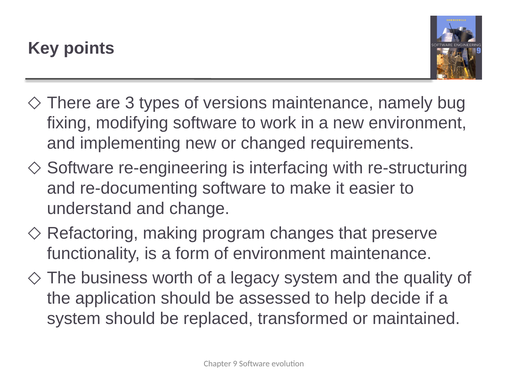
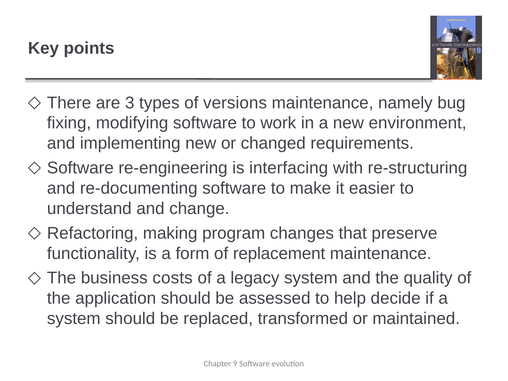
of environment: environment -> replacement
worth: worth -> costs
